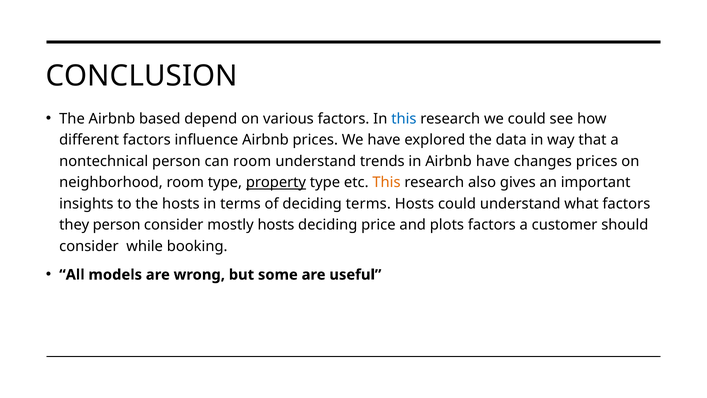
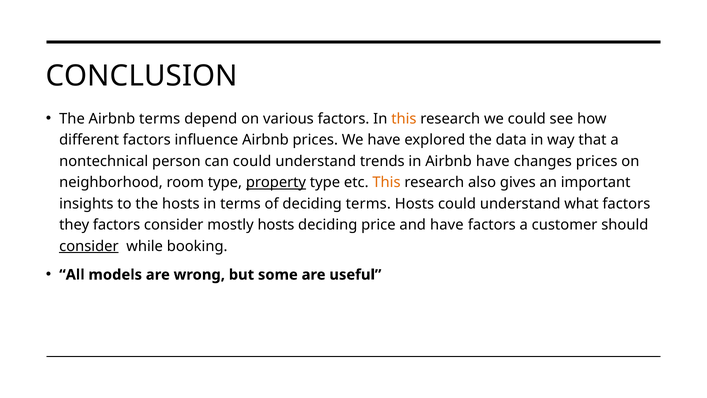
Airbnb based: based -> terms
this at (404, 119) colour: blue -> orange
can room: room -> could
they person: person -> factors
and plots: plots -> have
consider at (89, 246) underline: none -> present
